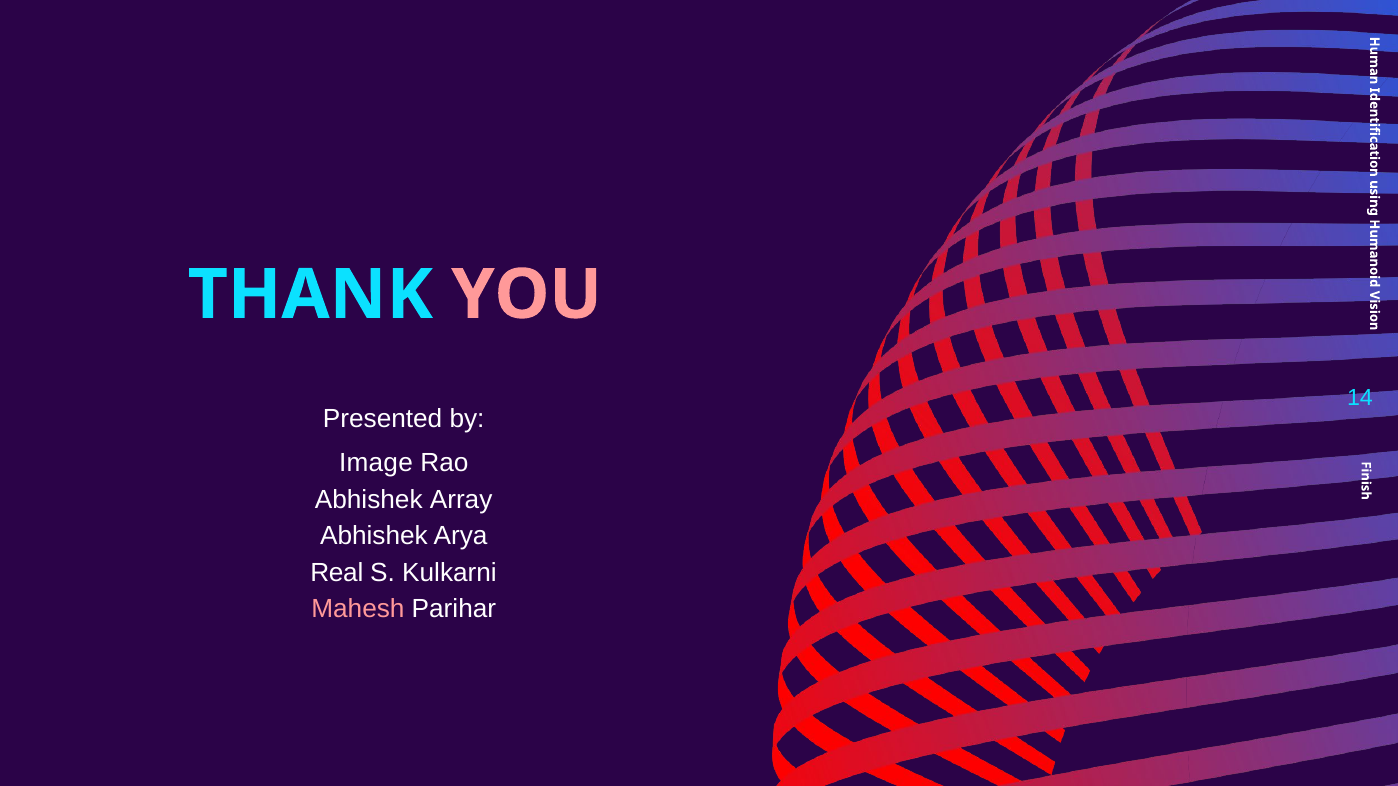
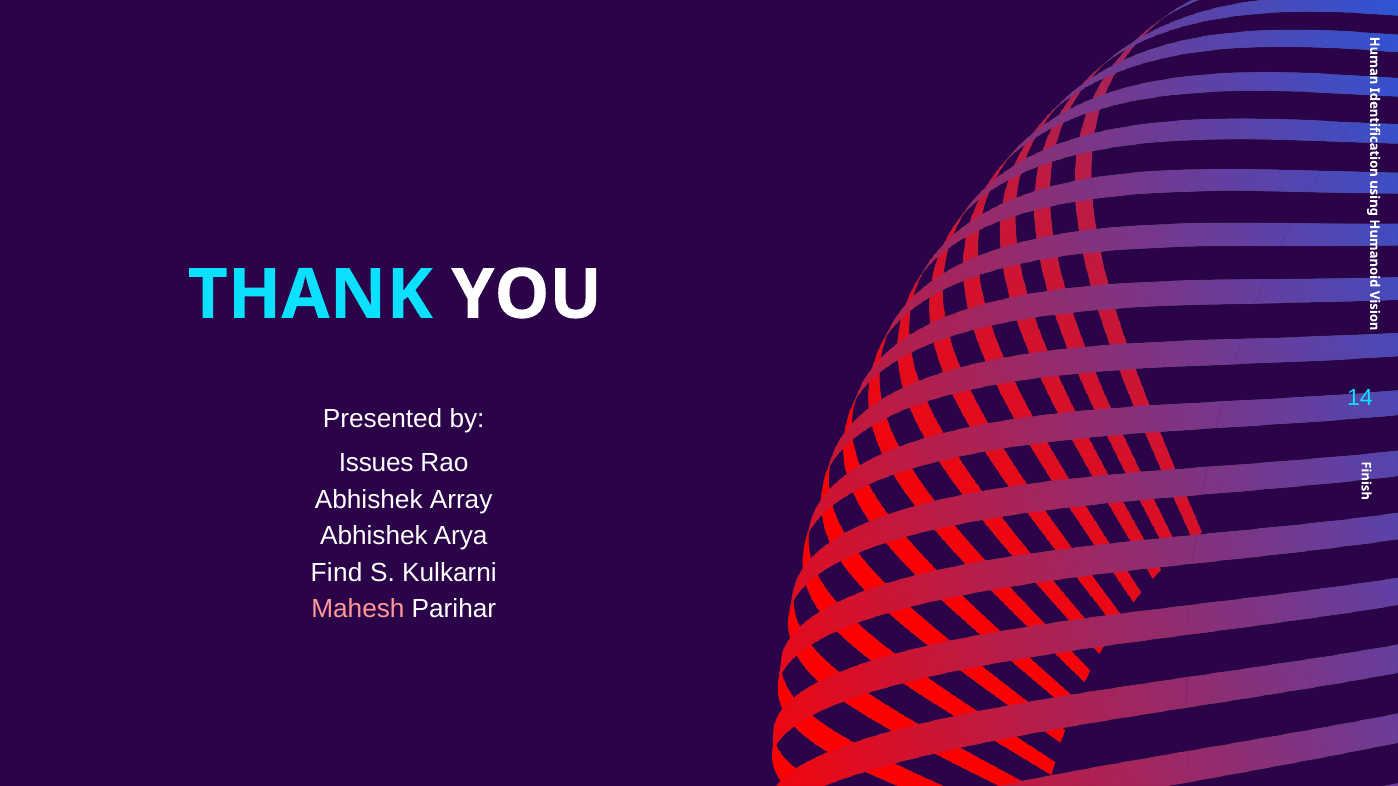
YOU colour: pink -> white
Image: Image -> Issues
Real: Real -> Find
